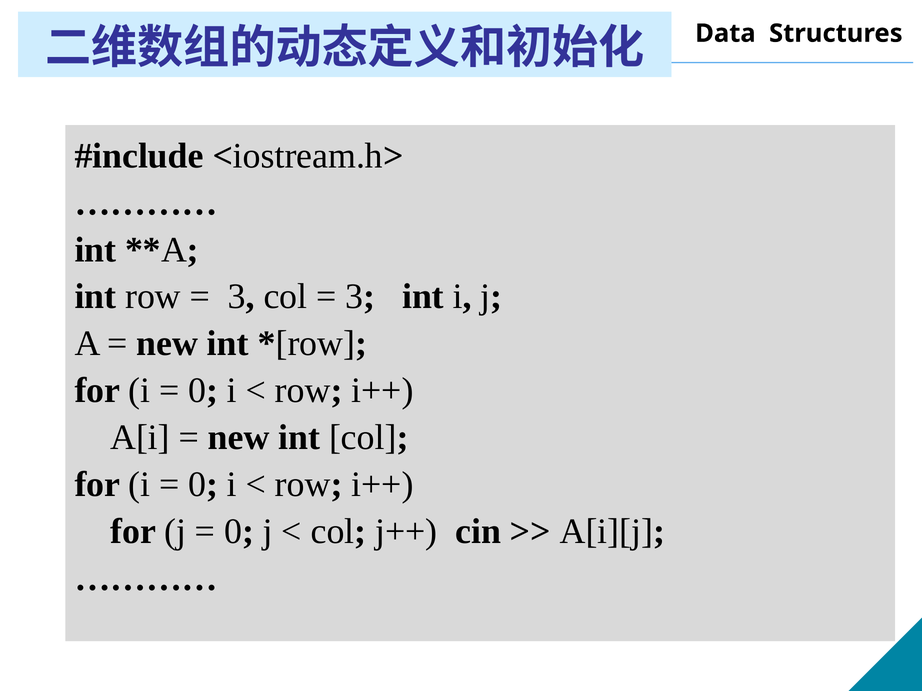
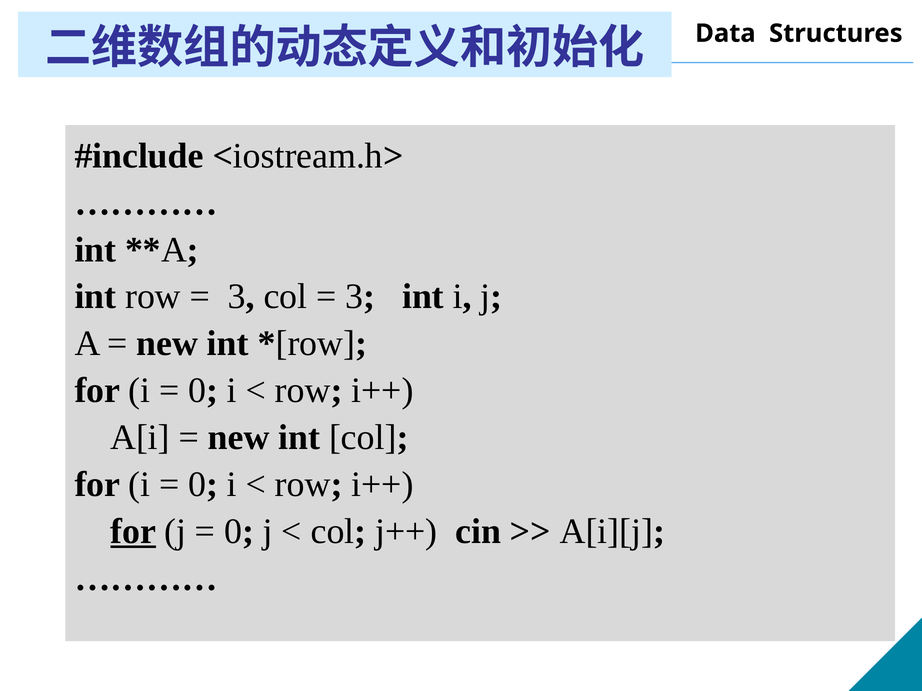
for at (133, 532) underline: none -> present
